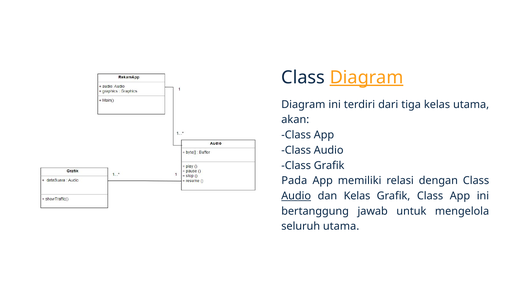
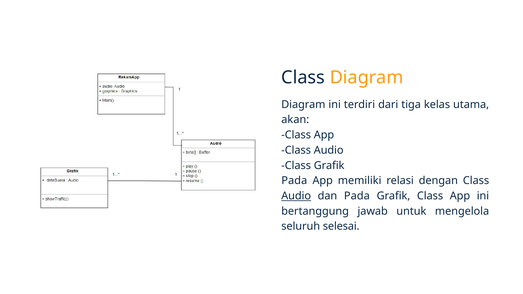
Diagram at (367, 78) underline: present -> none
dan Kelas: Kelas -> Pada
seluruh utama: utama -> selesai
